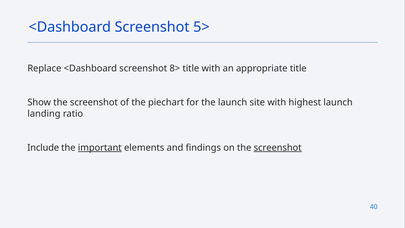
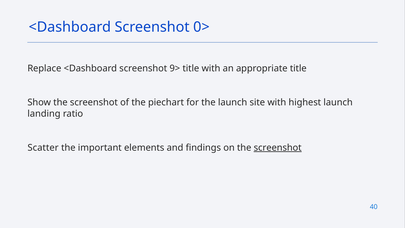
5>: 5> -> 0>
8>: 8> -> 9>
Include: Include -> Scatter
important underline: present -> none
